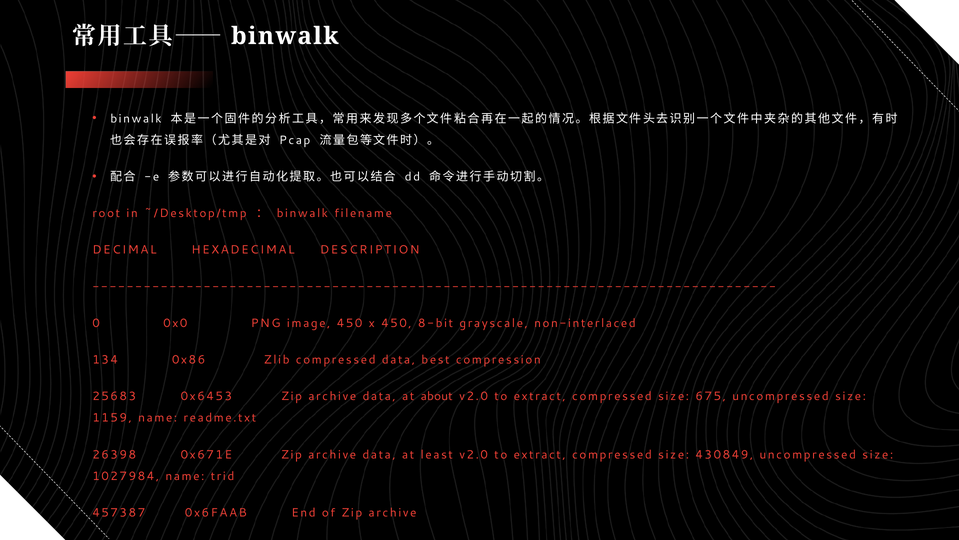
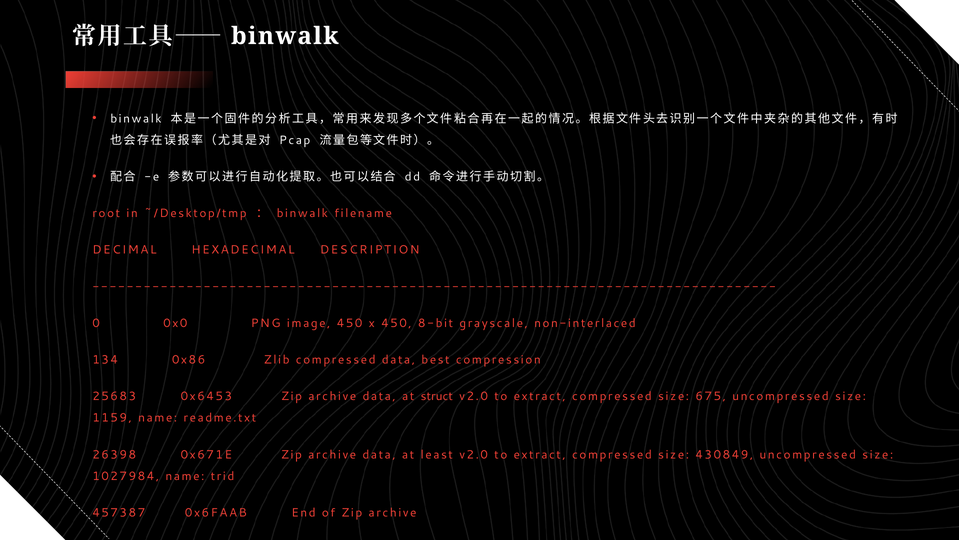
about: about -> struct
